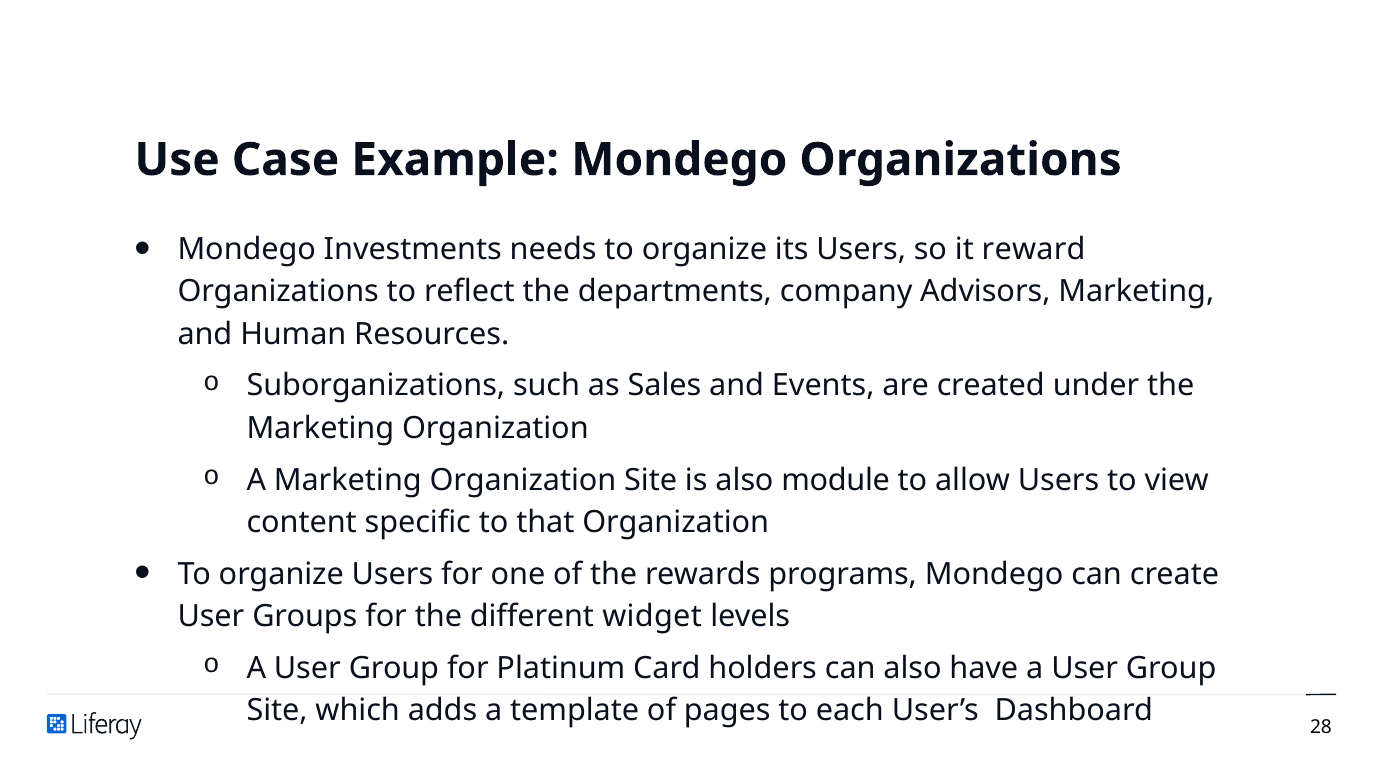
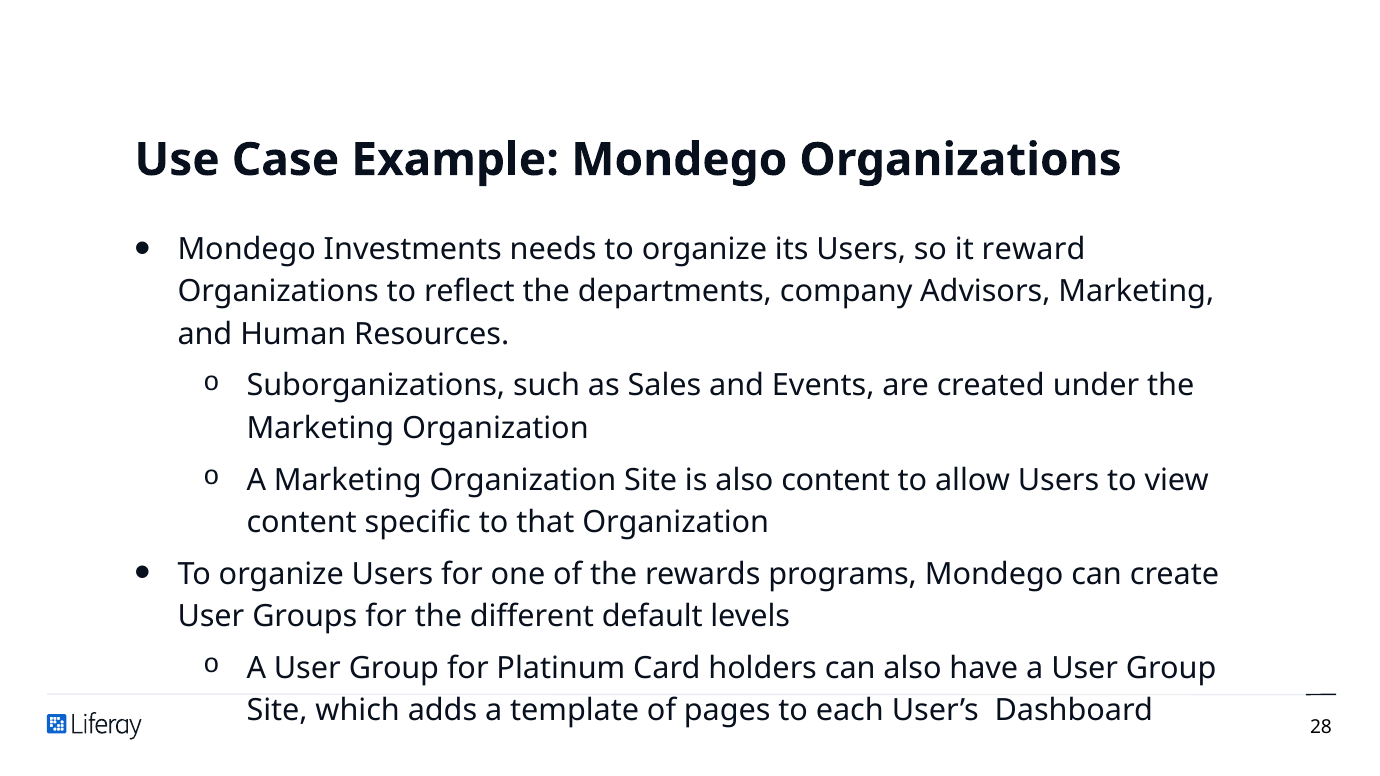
also module: module -> content
widget: widget -> default
